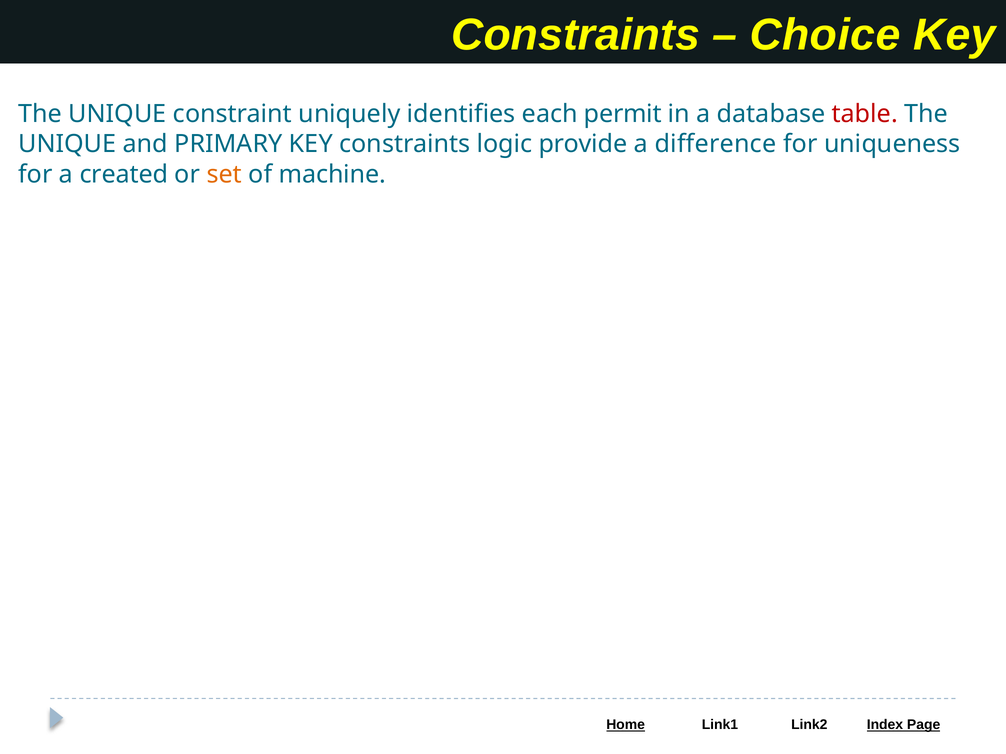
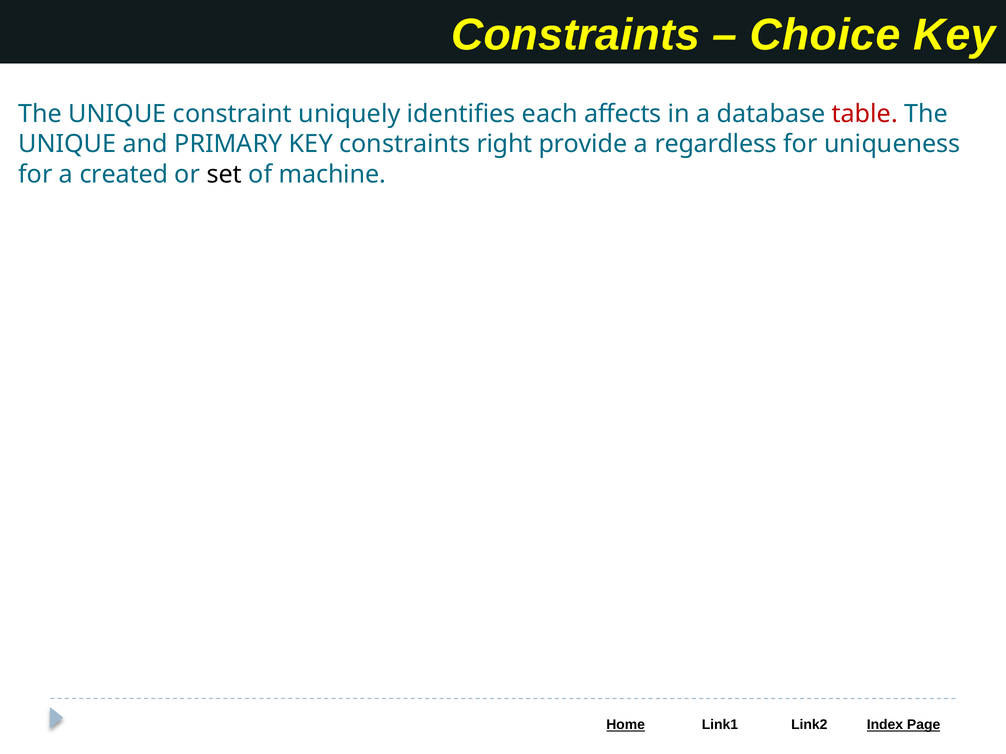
permit: permit -> affects
logic: logic -> right
difference: difference -> regardless
set colour: orange -> black
